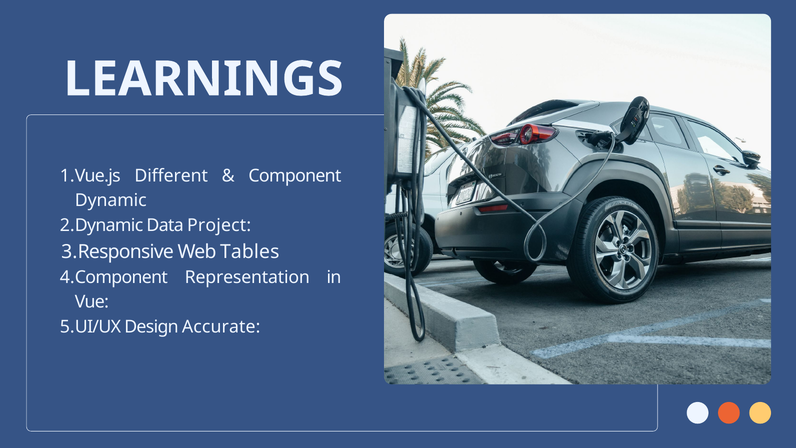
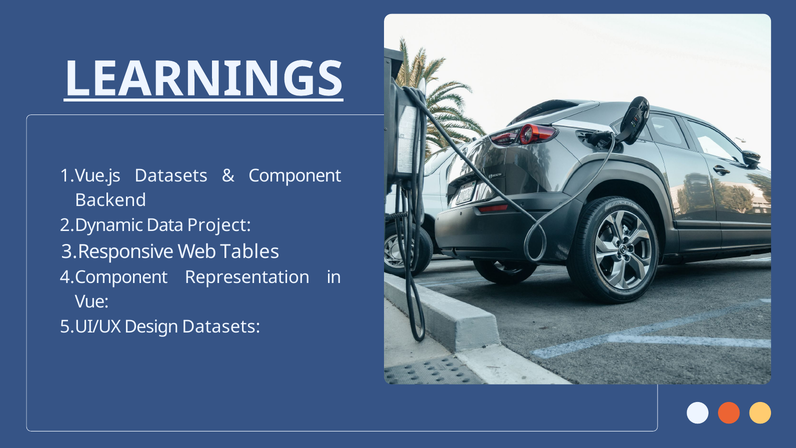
LEARNINGS underline: none -> present
Different at (171, 176): Different -> Datasets
Dynamic: Dynamic -> Backend
Design Accurate: Accurate -> Datasets
